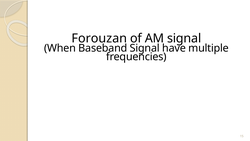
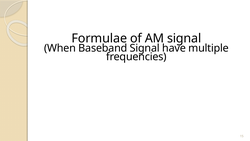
Forouzan: Forouzan -> Formulae
